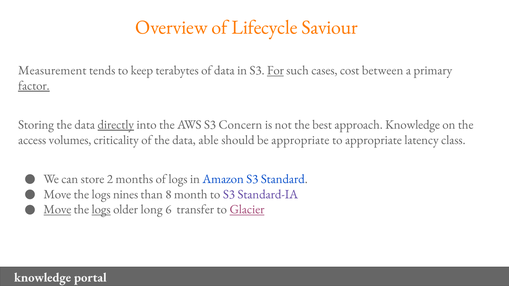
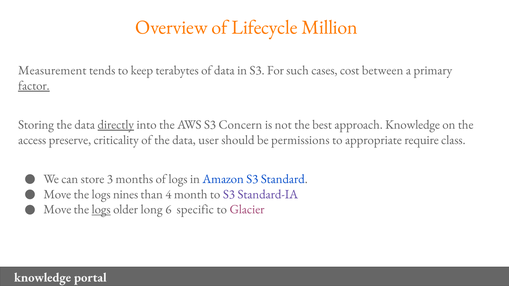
Saviour: Saviour -> Million
For underline: present -> none
volumes: volumes -> preserve
able: able -> user
be appropriate: appropriate -> permissions
latency: latency -> require
2: 2 -> 3
8: 8 -> 4
Move at (57, 210) underline: present -> none
transfer: transfer -> specific
Glacier underline: present -> none
